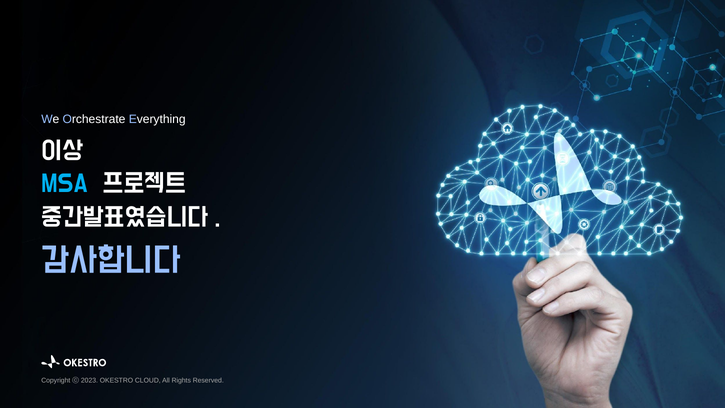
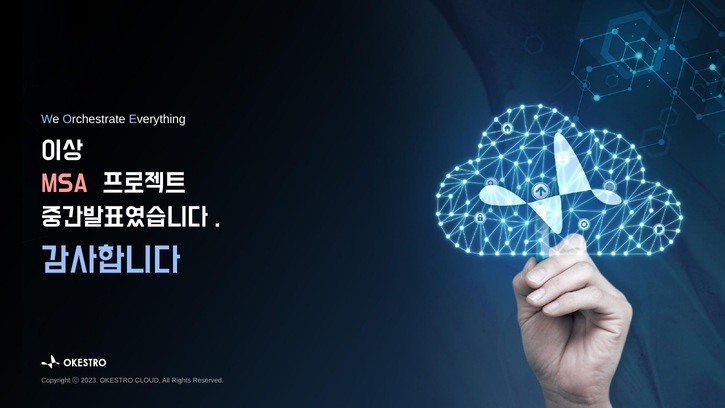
MSA colour: light blue -> pink
